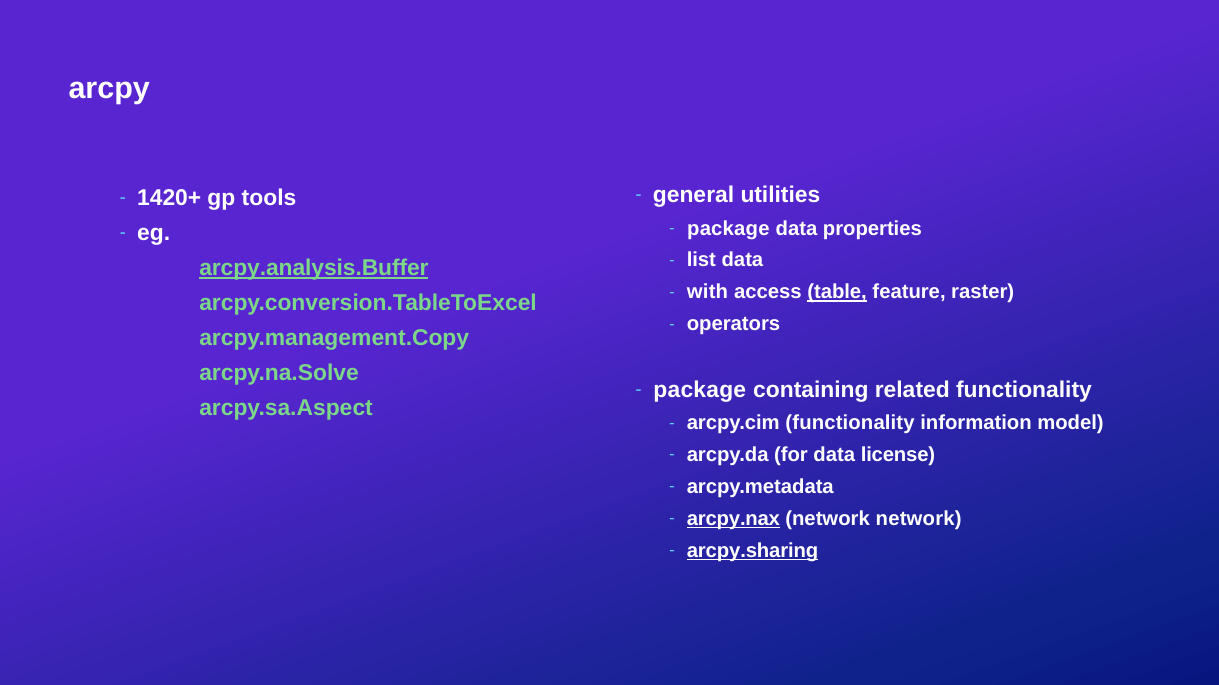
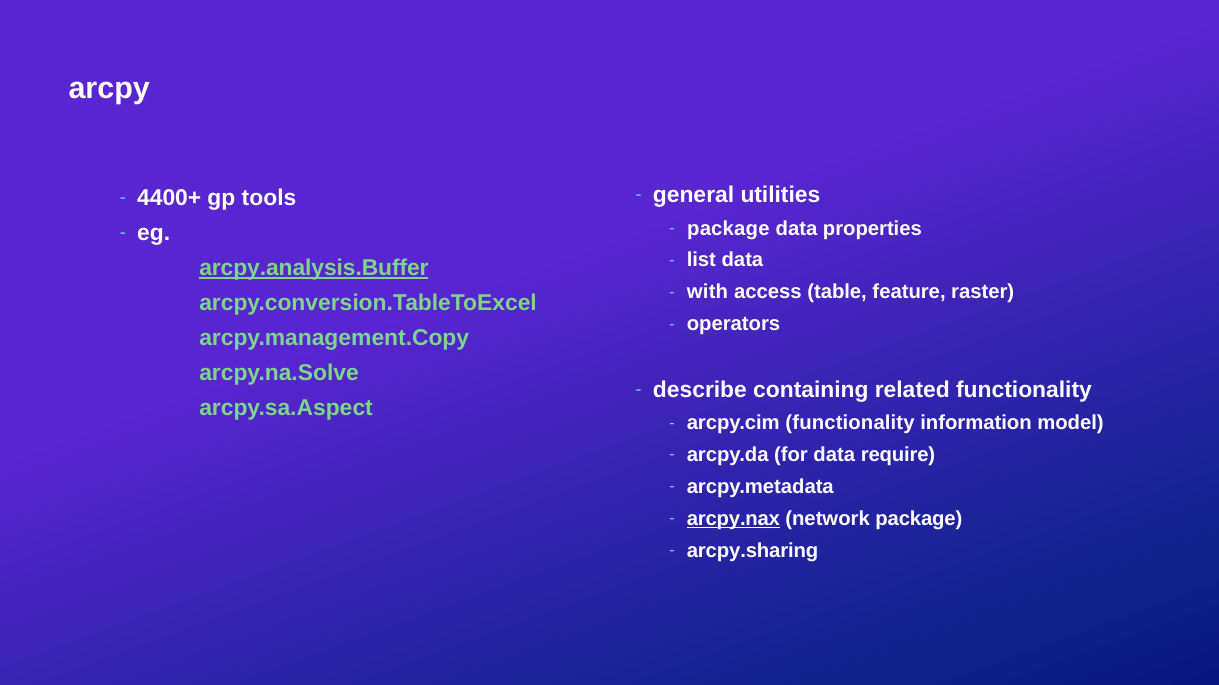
1420+: 1420+ -> 4400+
table underline: present -> none
package at (700, 390): package -> describe
license: license -> require
network network: network -> package
arcpy.sharing underline: present -> none
